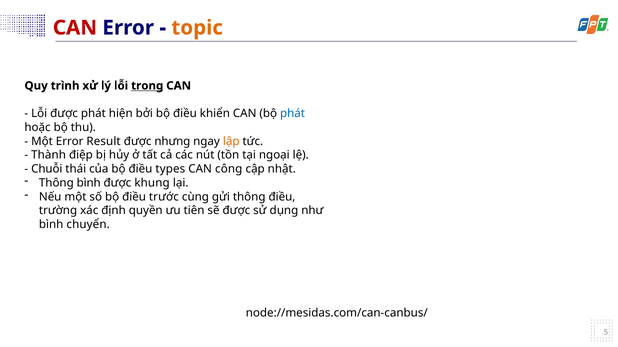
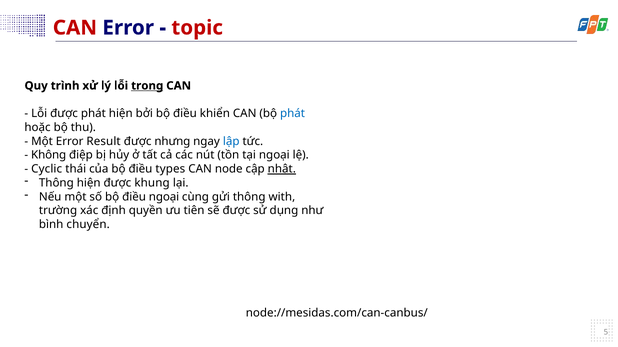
topic colour: orange -> red
lập colour: orange -> blue
Thành: Thành -> Không
Chuỗi: Chuỗi -> Cyclic
công: công -> node
nhật underline: none -> present
Thông bình: bình -> hiện
điều trước: trước -> ngoại
thông điều: điều -> with
